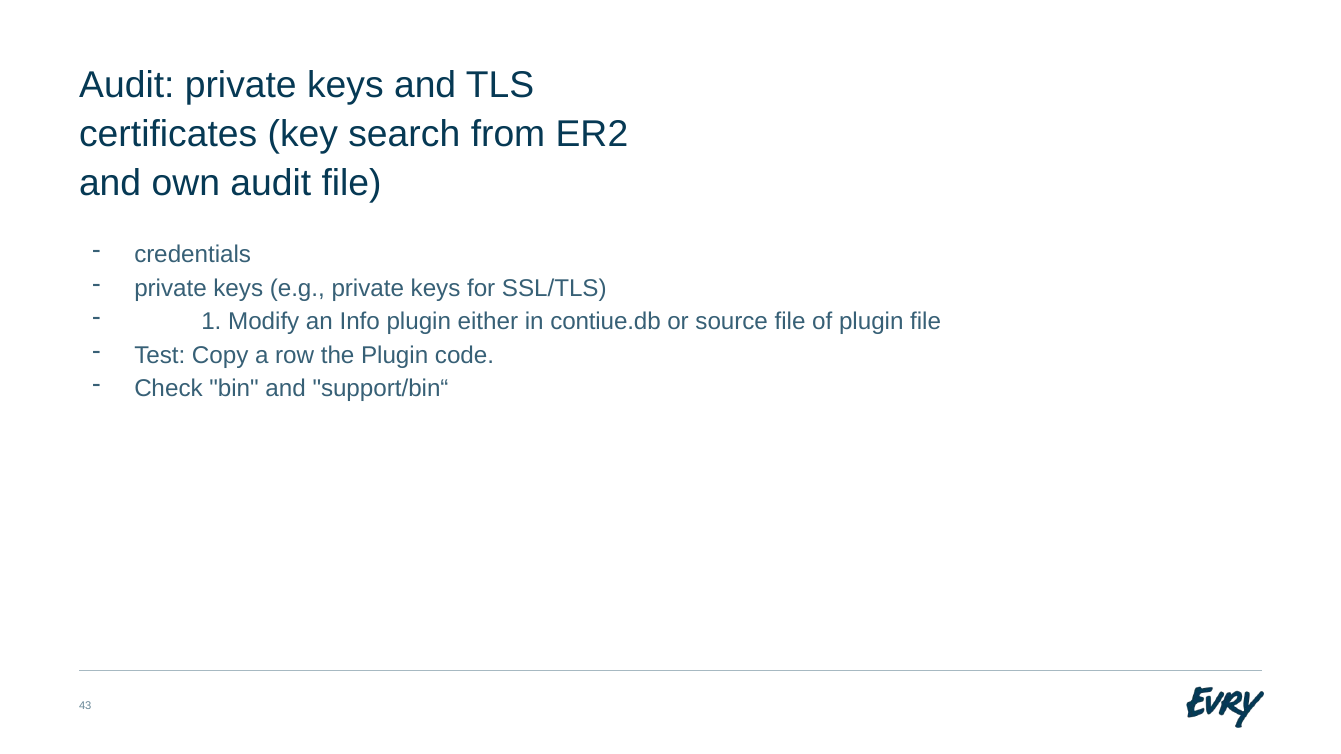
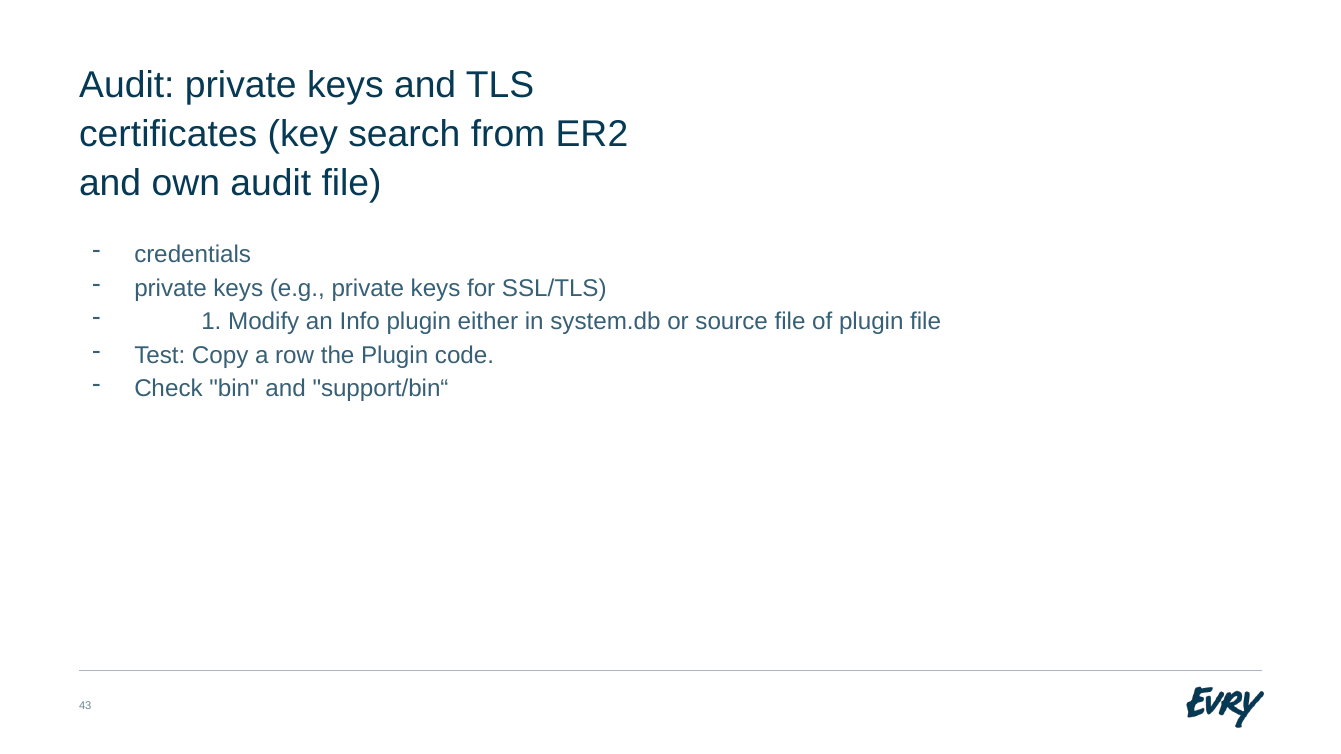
contiue.db: contiue.db -> system.db
